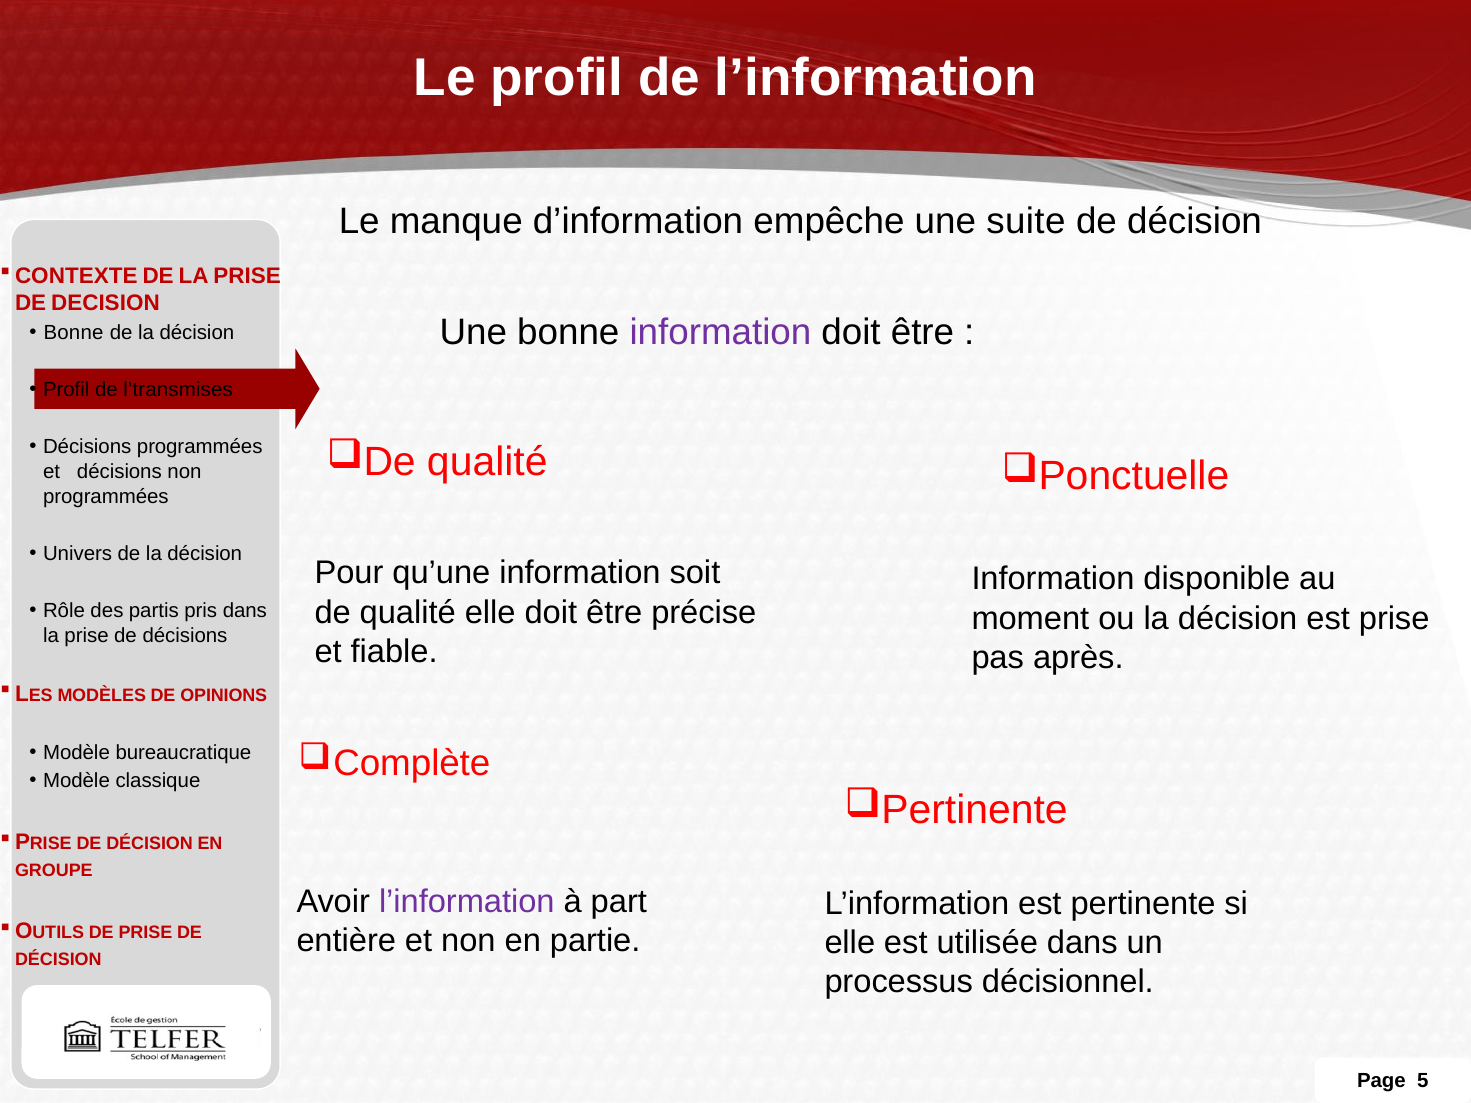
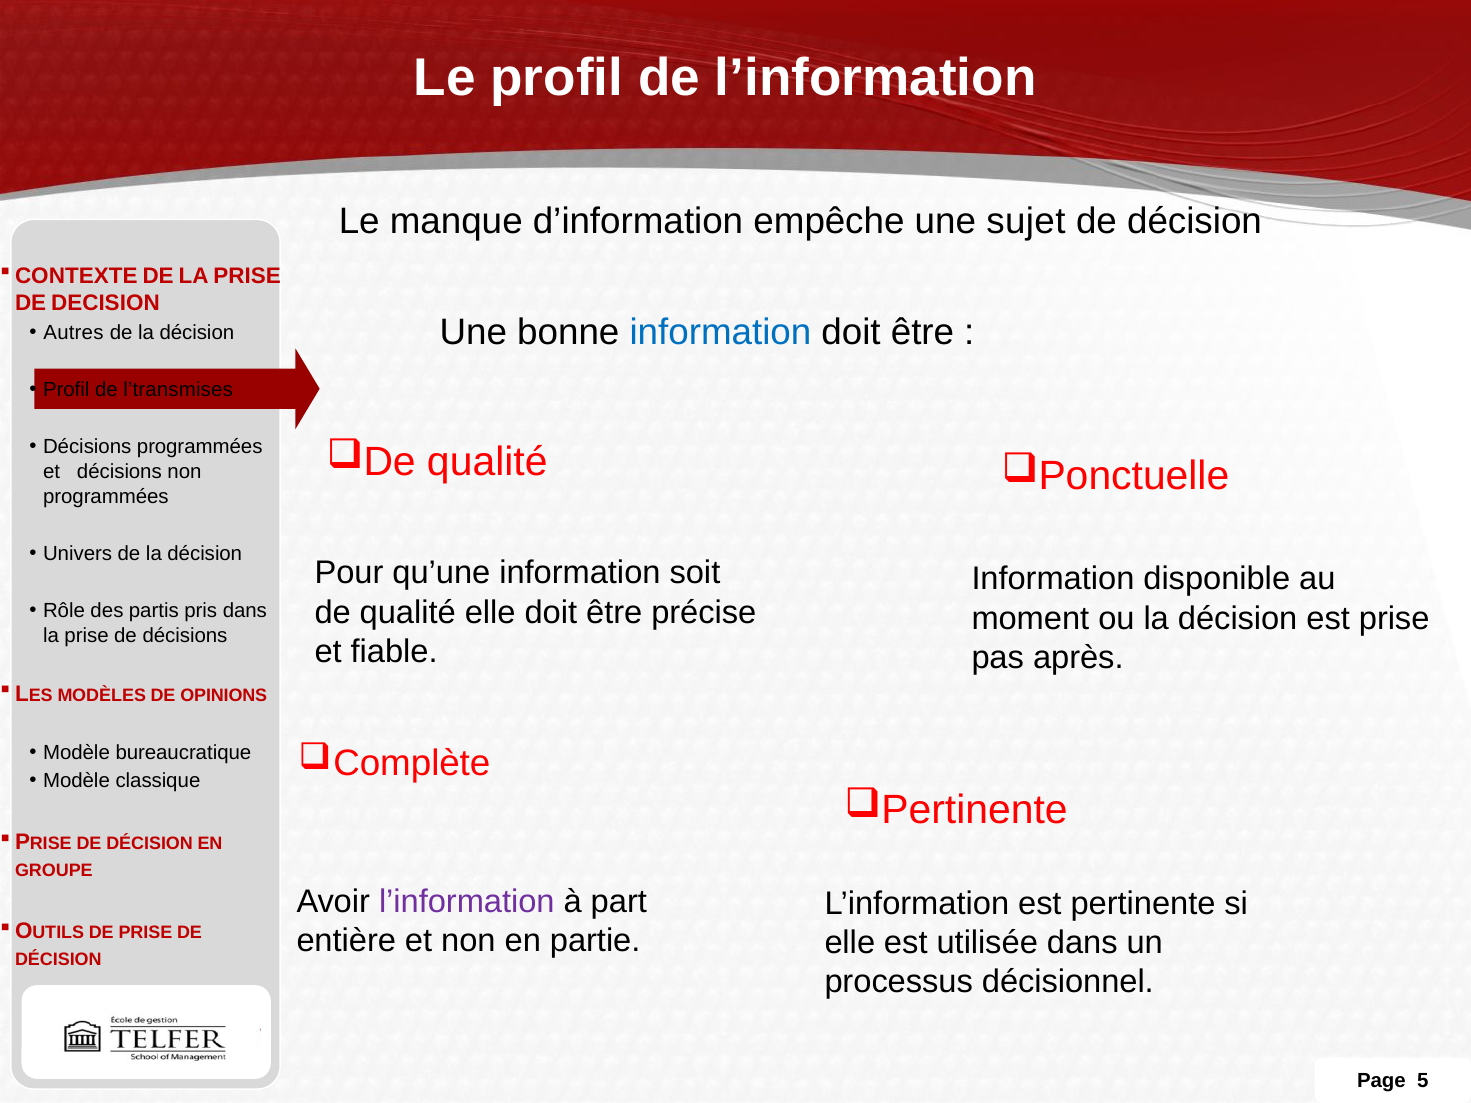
suite: suite -> sujet
information at (720, 332) colour: purple -> blue
Bonne at (73, 333): Bonne -> Autres
